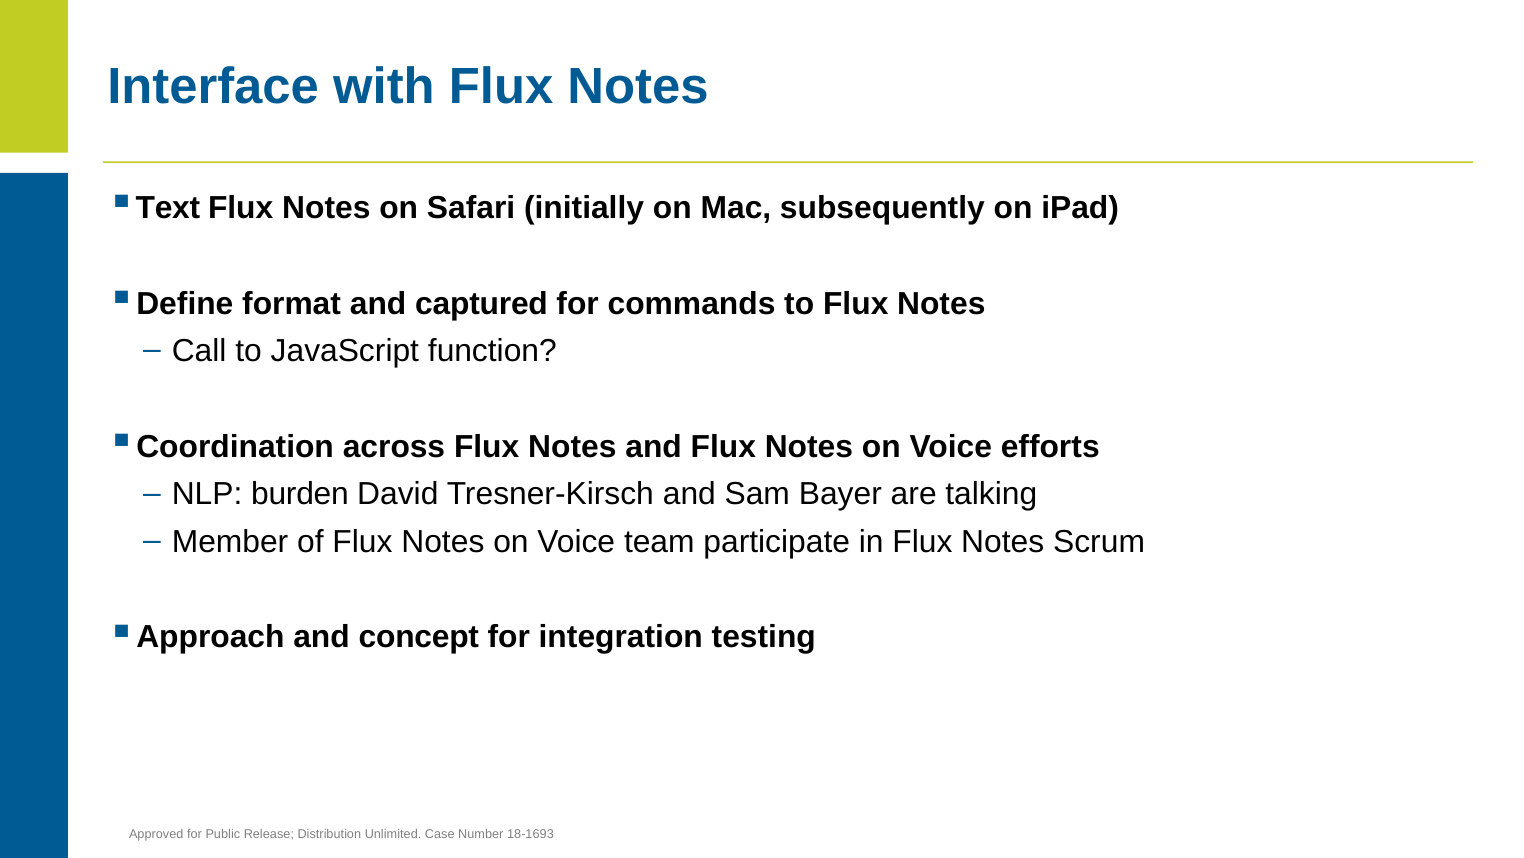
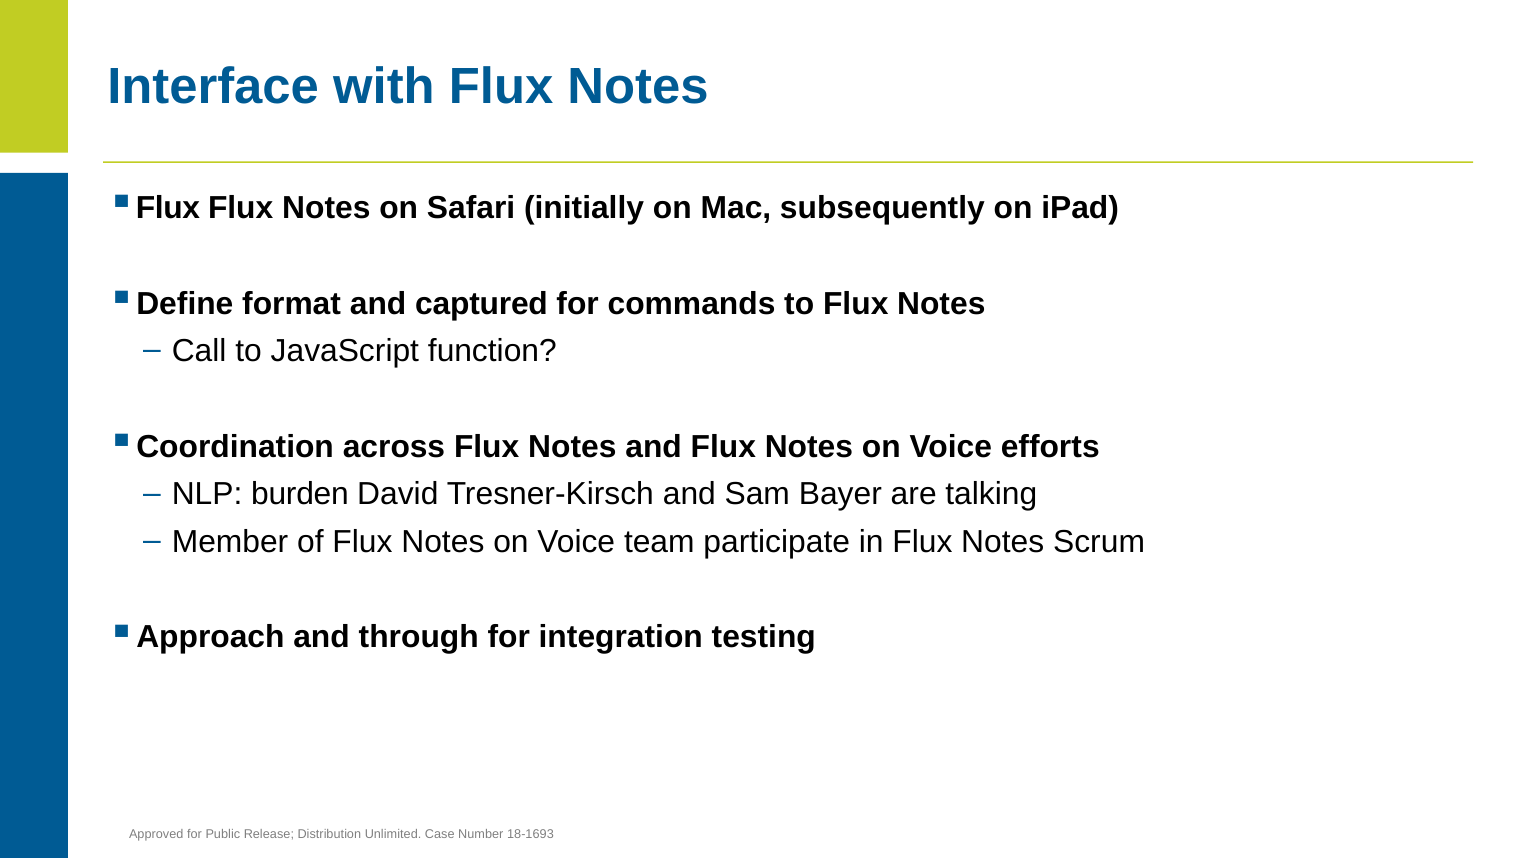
Text at (168, 208): Text -> Flux
concept: concept -> through
